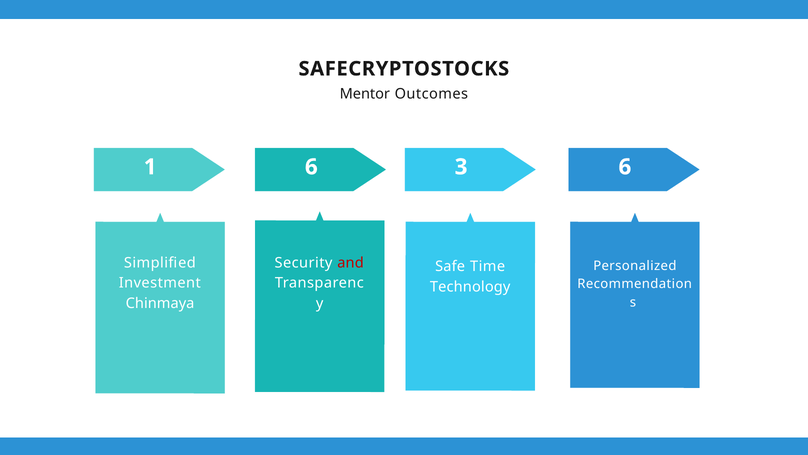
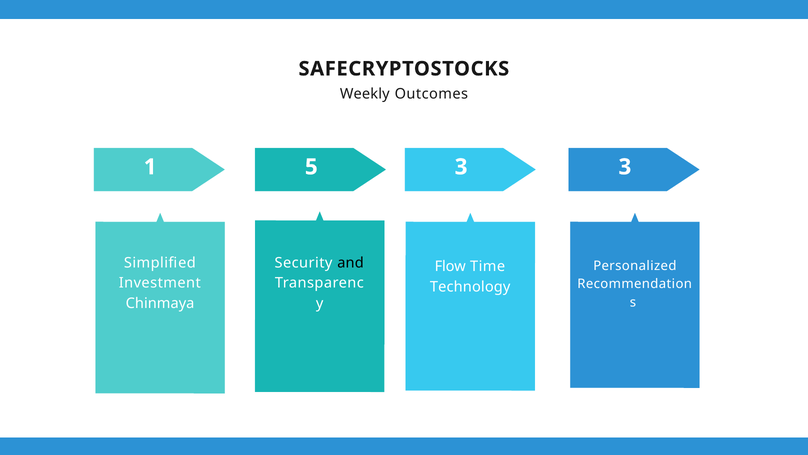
Mentor: Mentor -> Weekly
1 6: 6 -> 5
3 6: 6 -> 3
and colour: red -> black
Safe: Safe -> Flow
